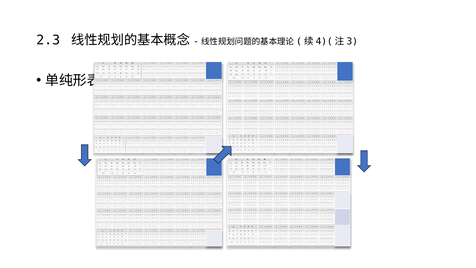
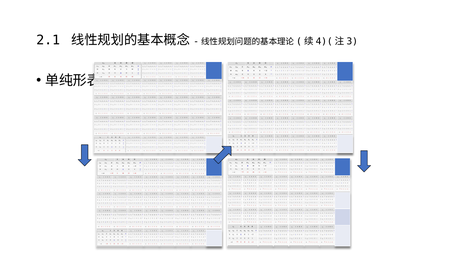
2.3: 2.3 -> 2.1
